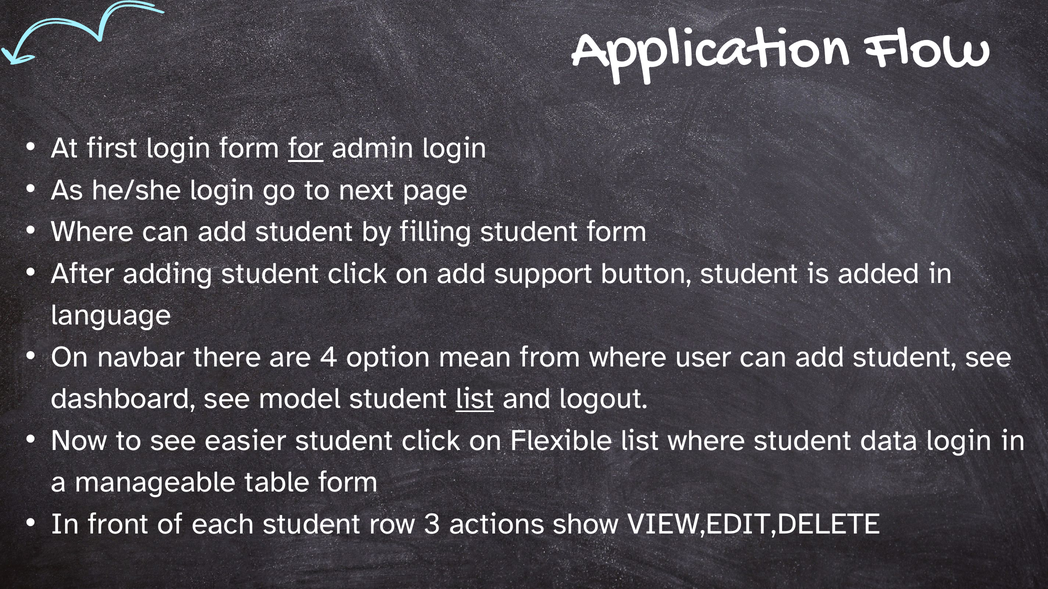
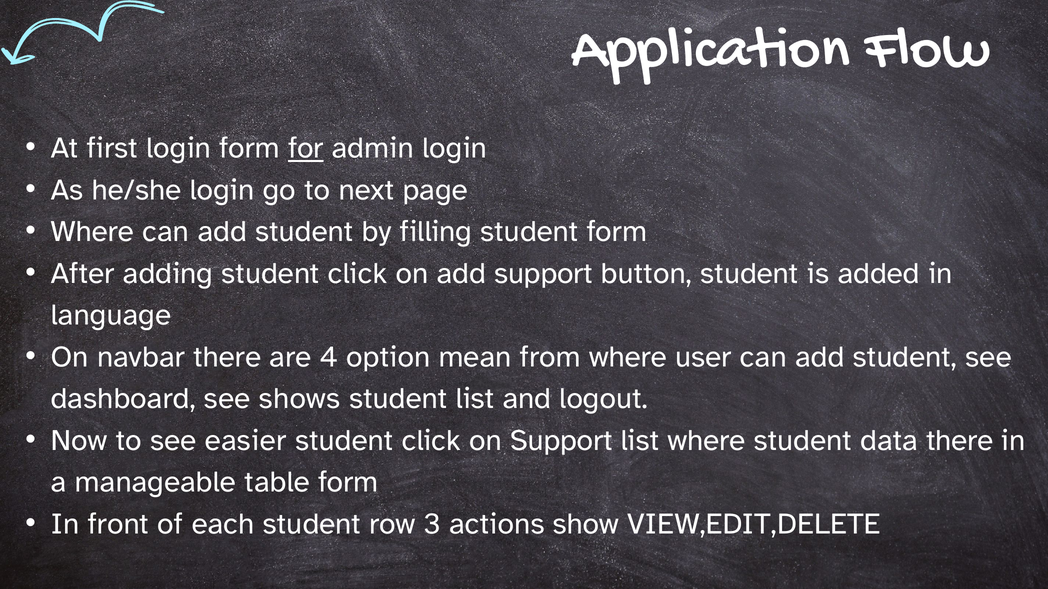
model: model -> shows
list at (475, 399) underline: present -> none
on Flexible: Flexible -> Support
data login: login -> there
